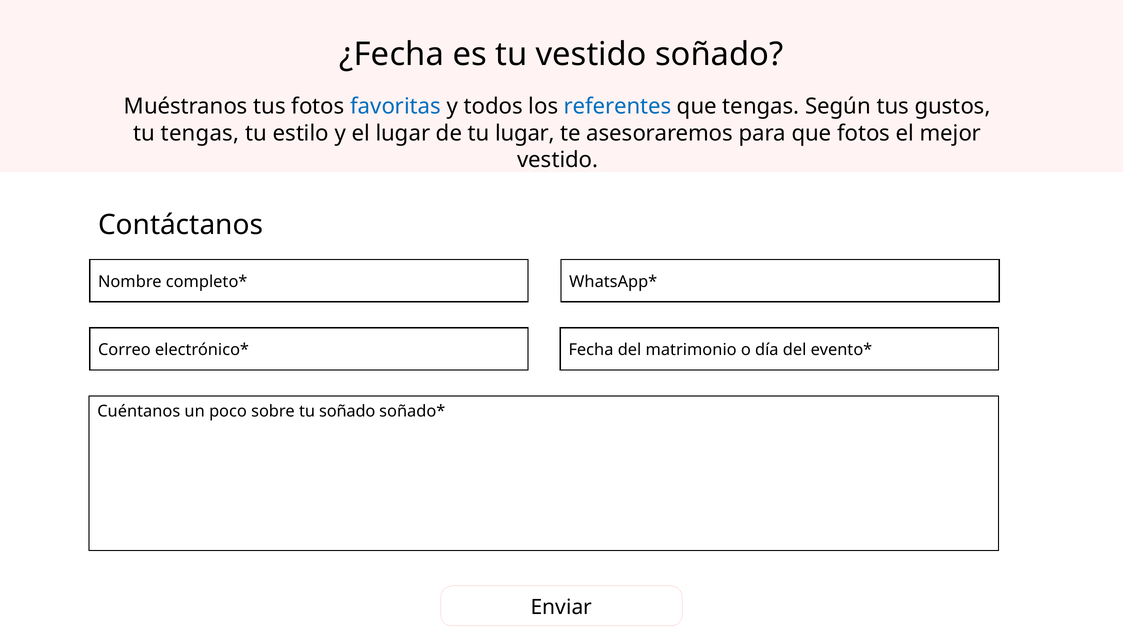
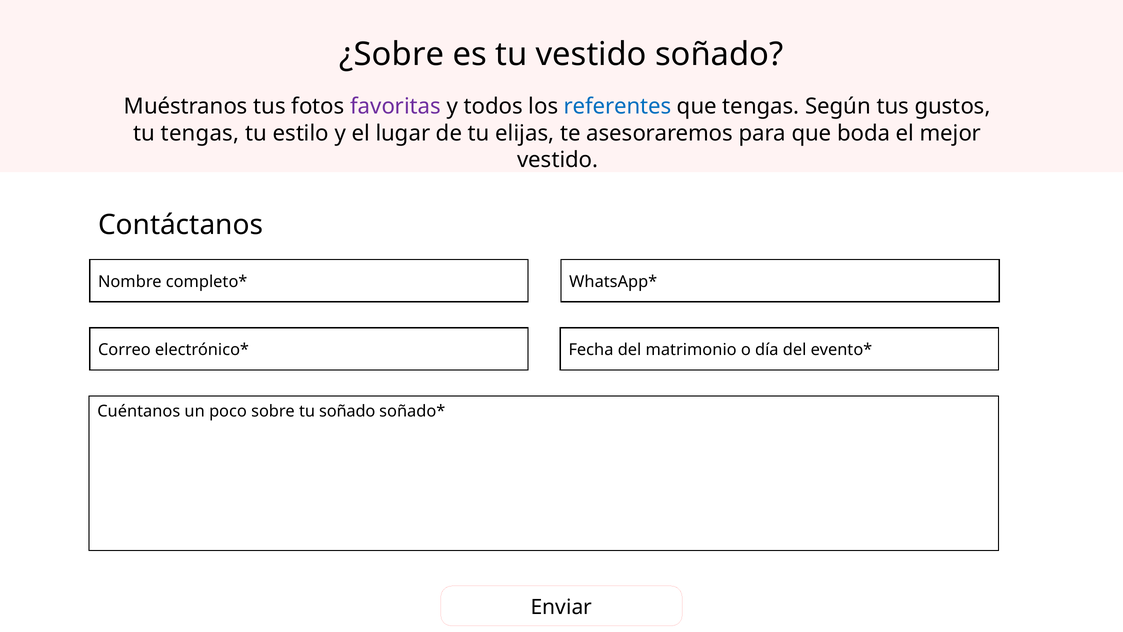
¿Fecha: ¿Fecha -> ¿Sobre
favoritas colour: blue -> purple
tu lugar: lugar -> elijas
que fotos: fotos -> boda
